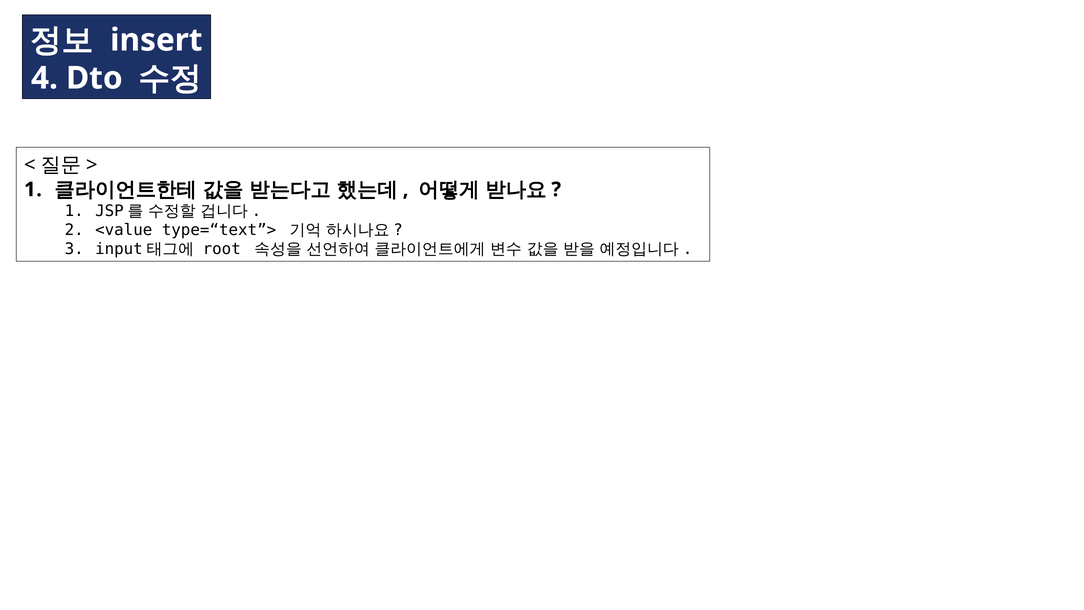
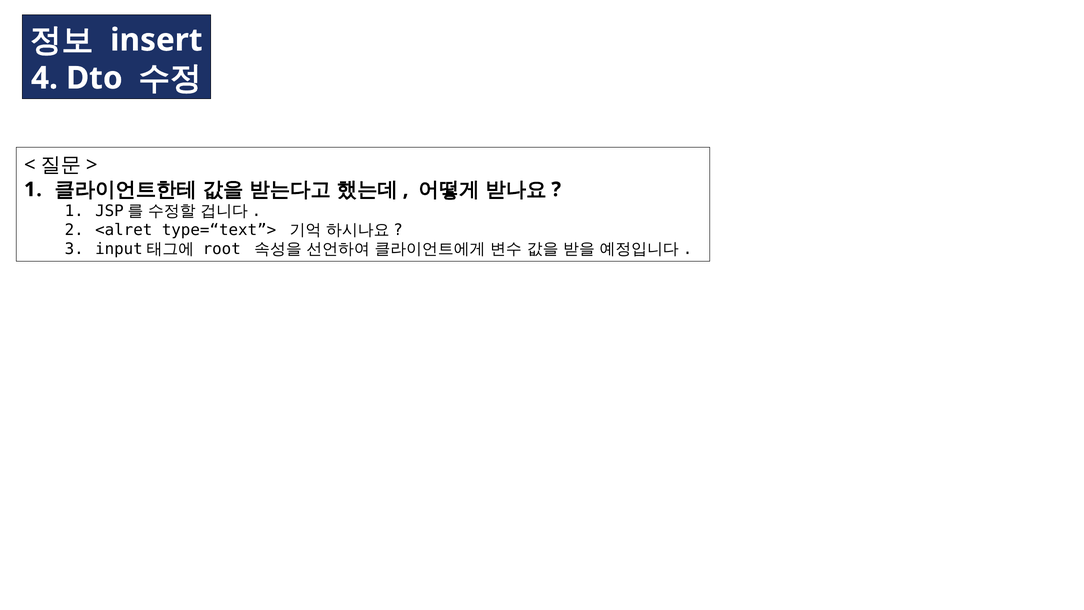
<value: <value -> <alret
